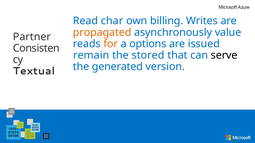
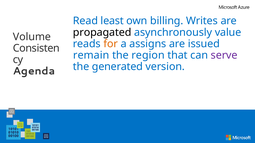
char: char -> least
propagated colour: orange -> black
Partner: Partner -> Volume
options: options -> assigns
stored: stored -> region
serve colour: black -> purple
Textual: Textual -> Agenda
